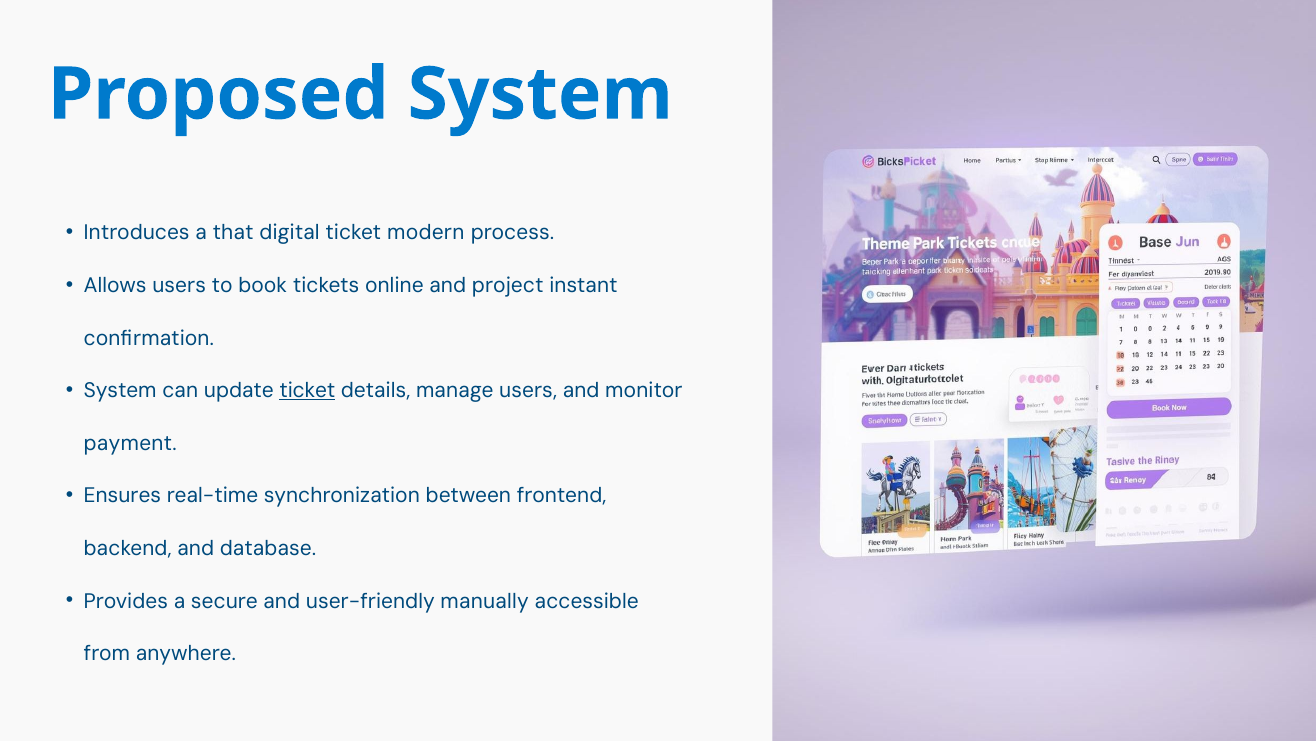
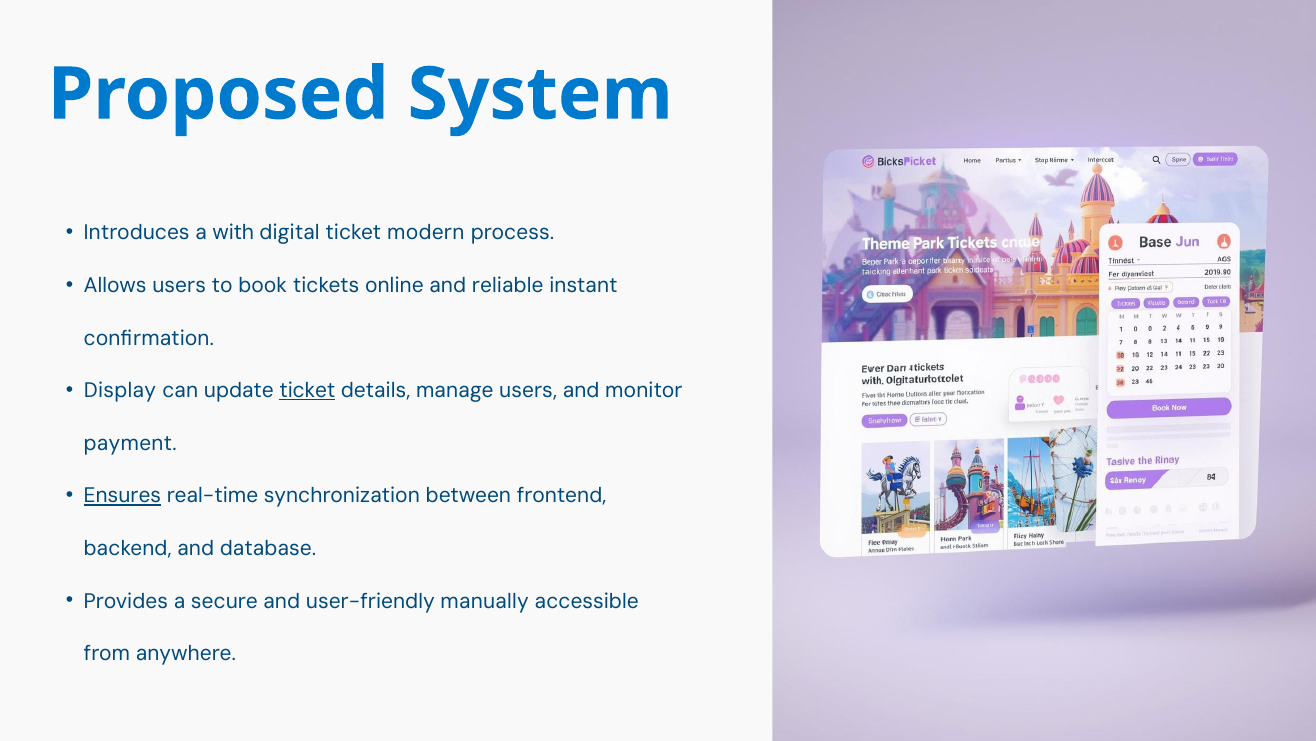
that: that -> with
project: project -> reliable
System at (120, 390): System -> Display
Ensures underline: none -> present
